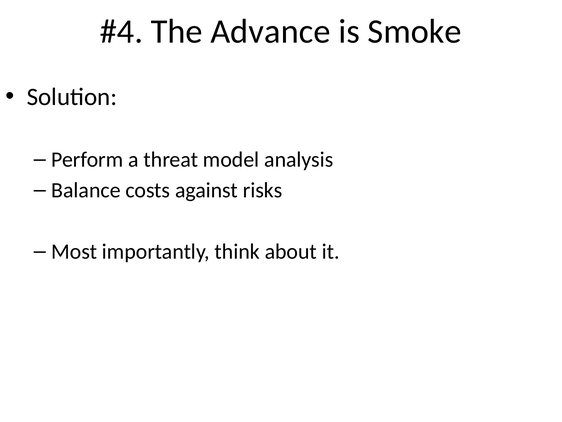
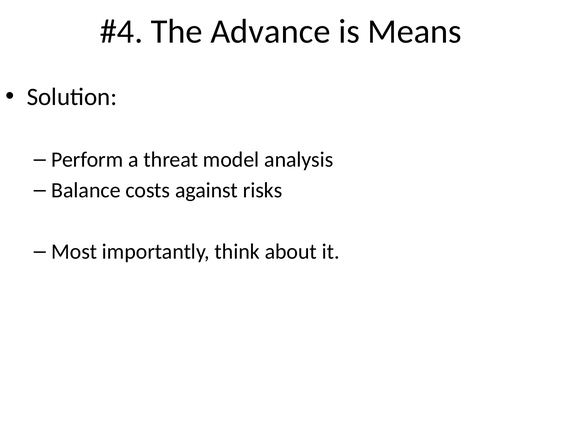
Smoke: Smoke -> Means
